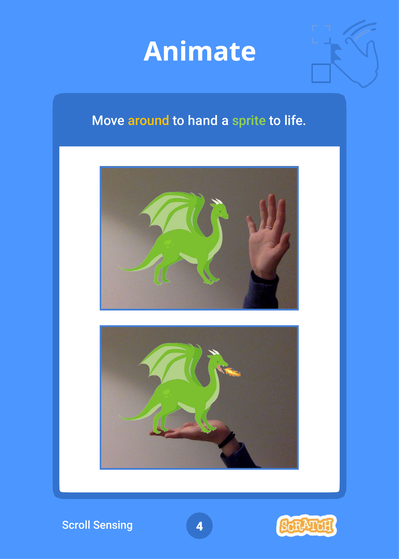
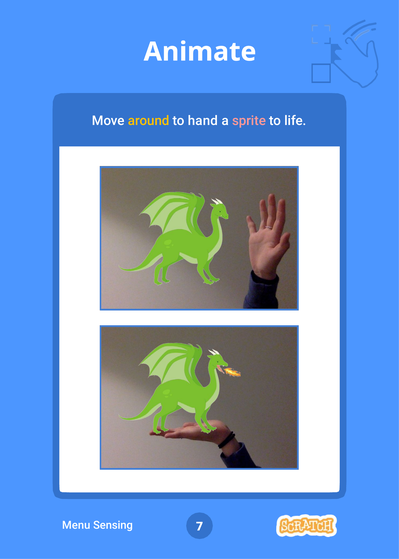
sprite colour: light green -> pink
Scroll: Scroll -> Menu
4: 4 -> 7
